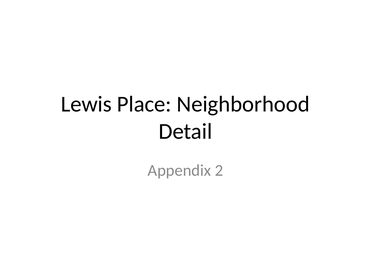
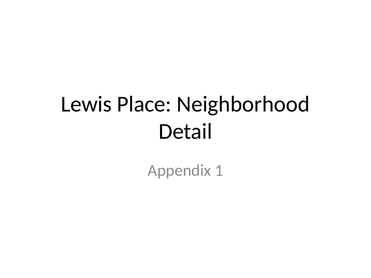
2: 2 -> 1
